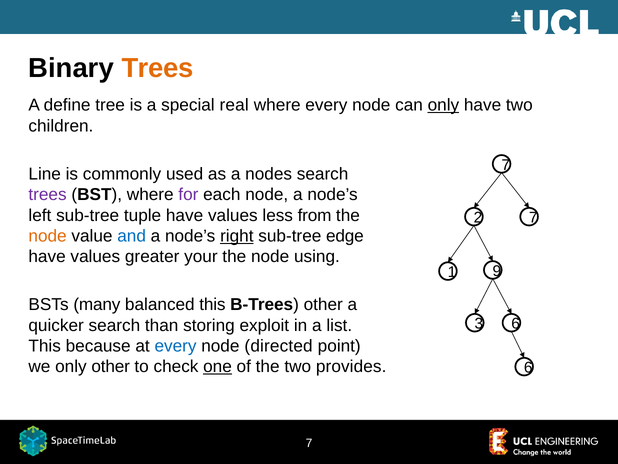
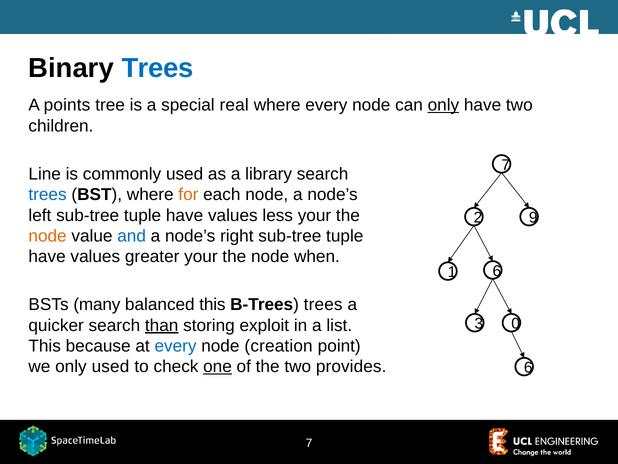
Trees at (158, 68) colour: orange -> blue
define: define -> points
nodes: nodes -> library
trees at (48, 194) colour: purple -> blue
for colour: purple -> orange
less from: from -> your
2 7: 7 -> 9
right underline: present -> none
edge at (345, 236): edge -> tuple
using: using -> when
1 9: 9 -> 6
B-Trees other: other -> trees
3 6: 6 -> 0
than underline: none -> present
directed: directed -> creation
only other: other -> used
